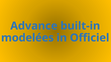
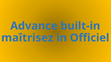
modelées: modelées -> maîtrisez
